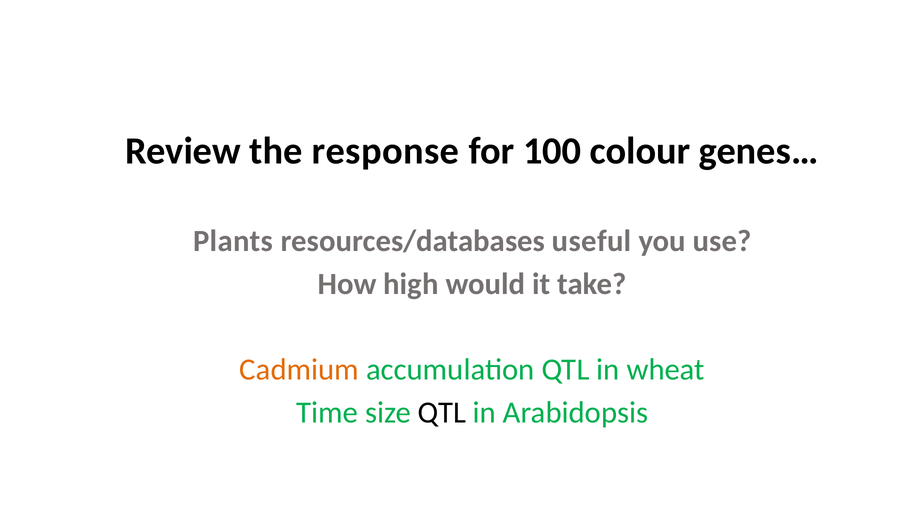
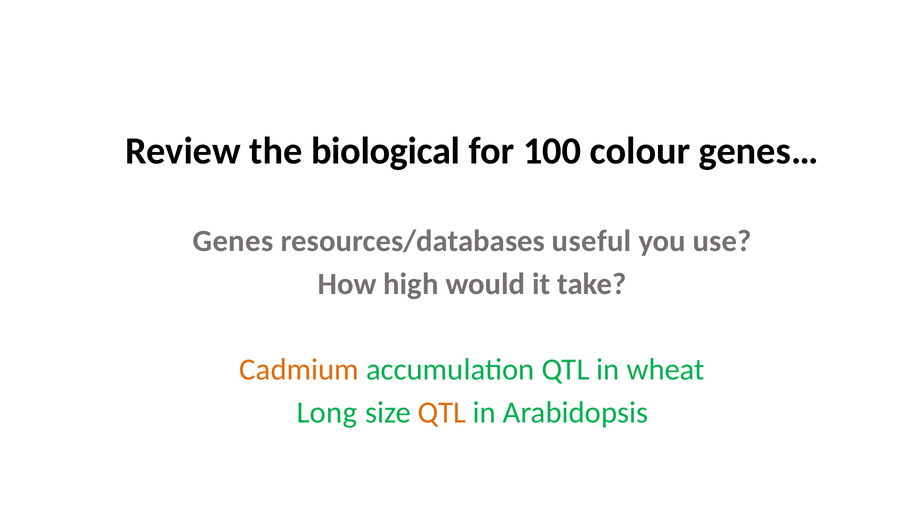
response: response -> biological
Plants: Plants -> Genes
Time: Time -> Long
QTL at (442, 412) colour: black -> orange
